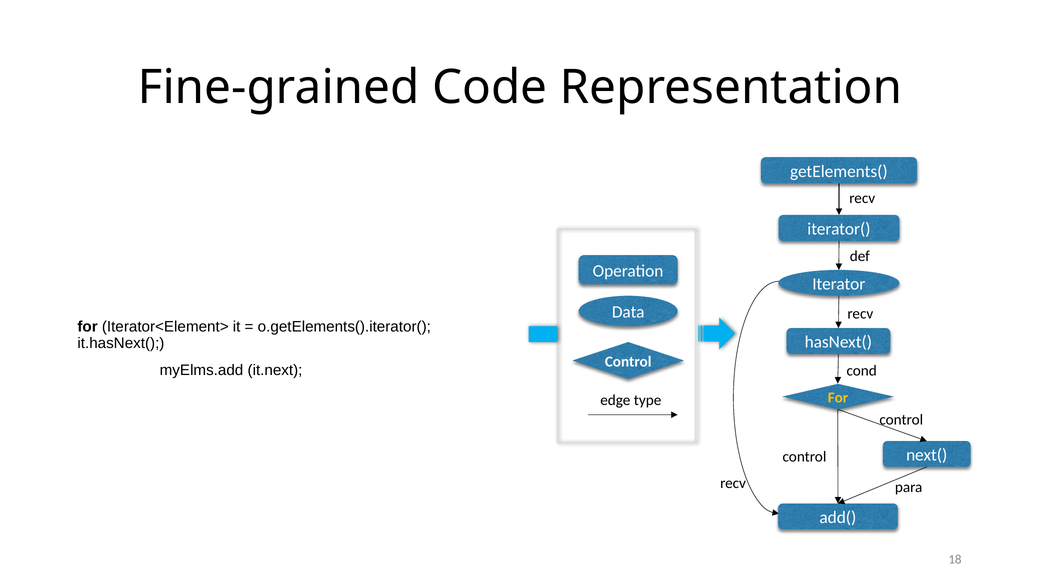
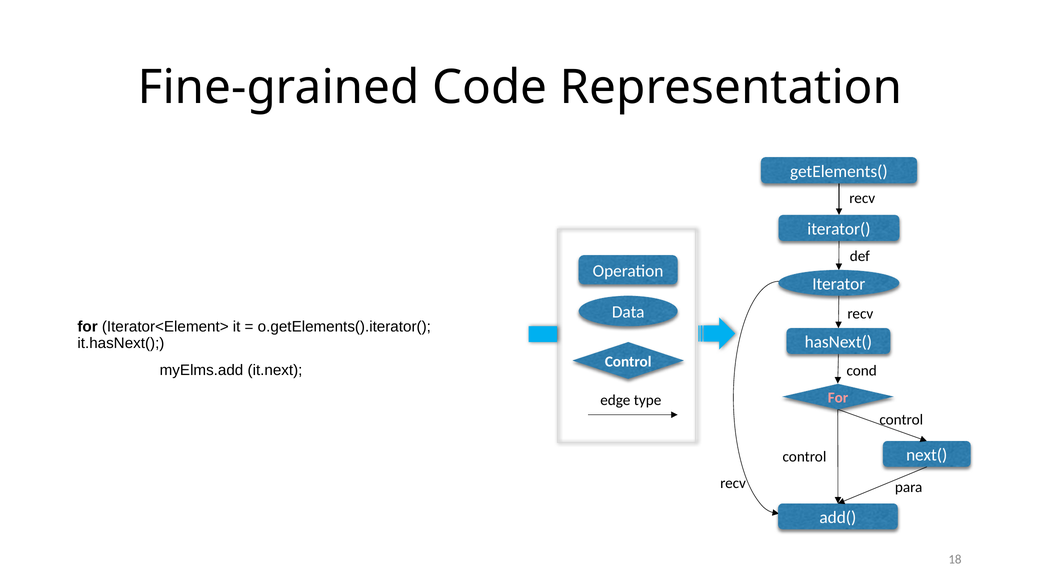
For at (838, 397) colour: yellow -> pink
